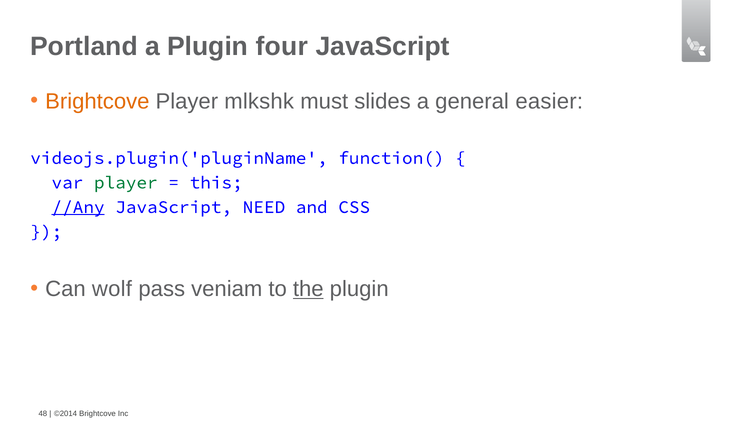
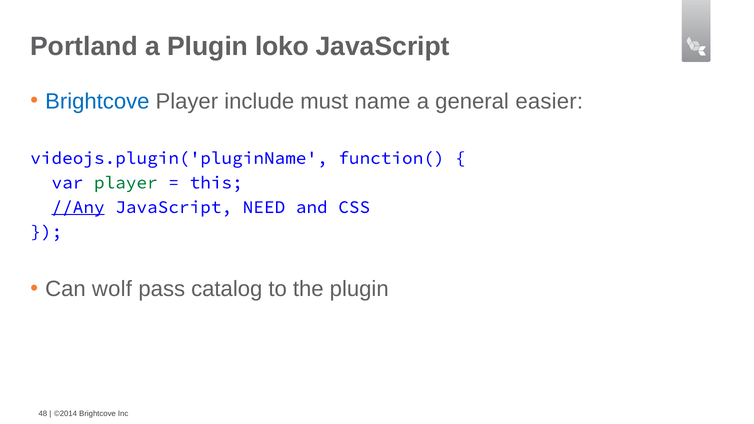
four: four -> loko
Brightcove at (97, 101) colour: orange -> blue
mlkshk: mlkshk -> include
slides: slides -> name
veniam: veniam -> catalog
the underline: present -> none
